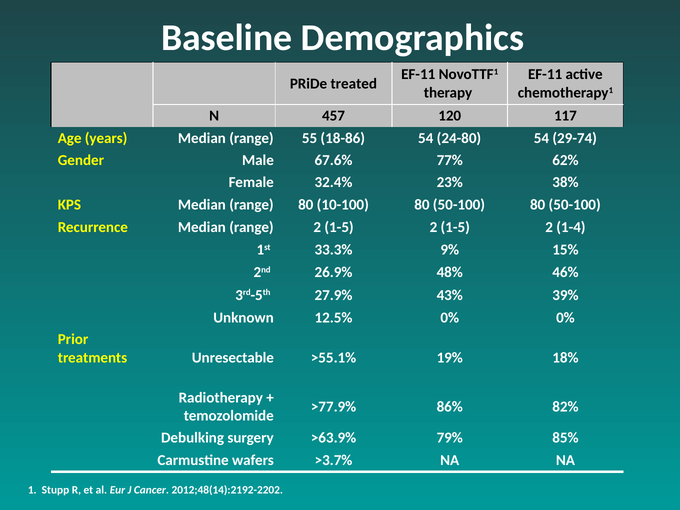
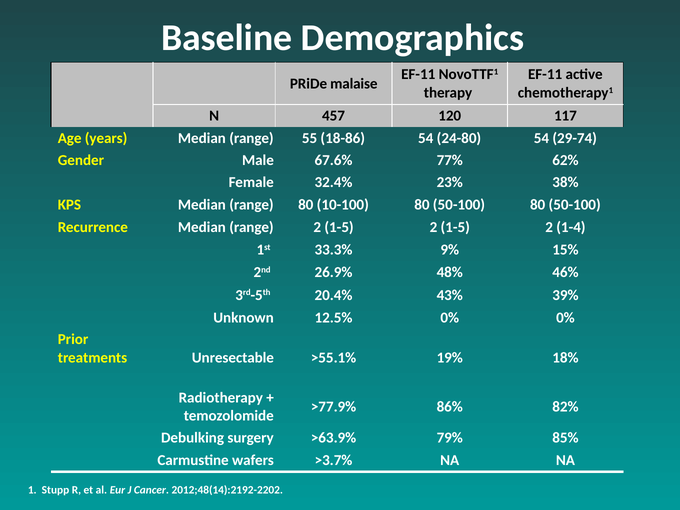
treated: treated -> malaise
27.9%: 27.9% -> 20.4%
